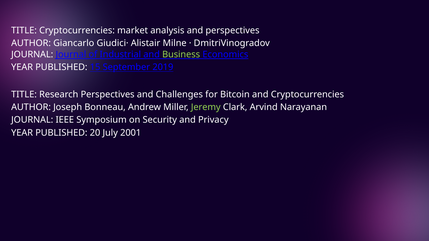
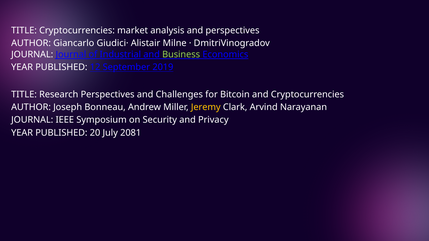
15: 15 -> 12
Jeremy colour: light green -> yellow
2001: 2001 -> 2081
